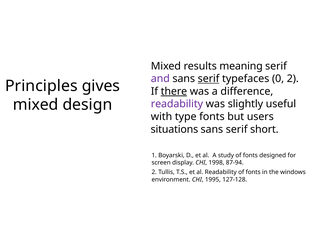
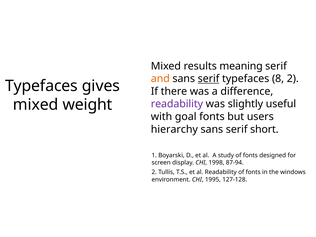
and colour: purple -> orange
0: 0 -> 8
Principles at (41, 86): Principles -> Typefaces
there underline: present -> none
design: design -> weight
type: type -> goal
situations: situations -> hierarchy
